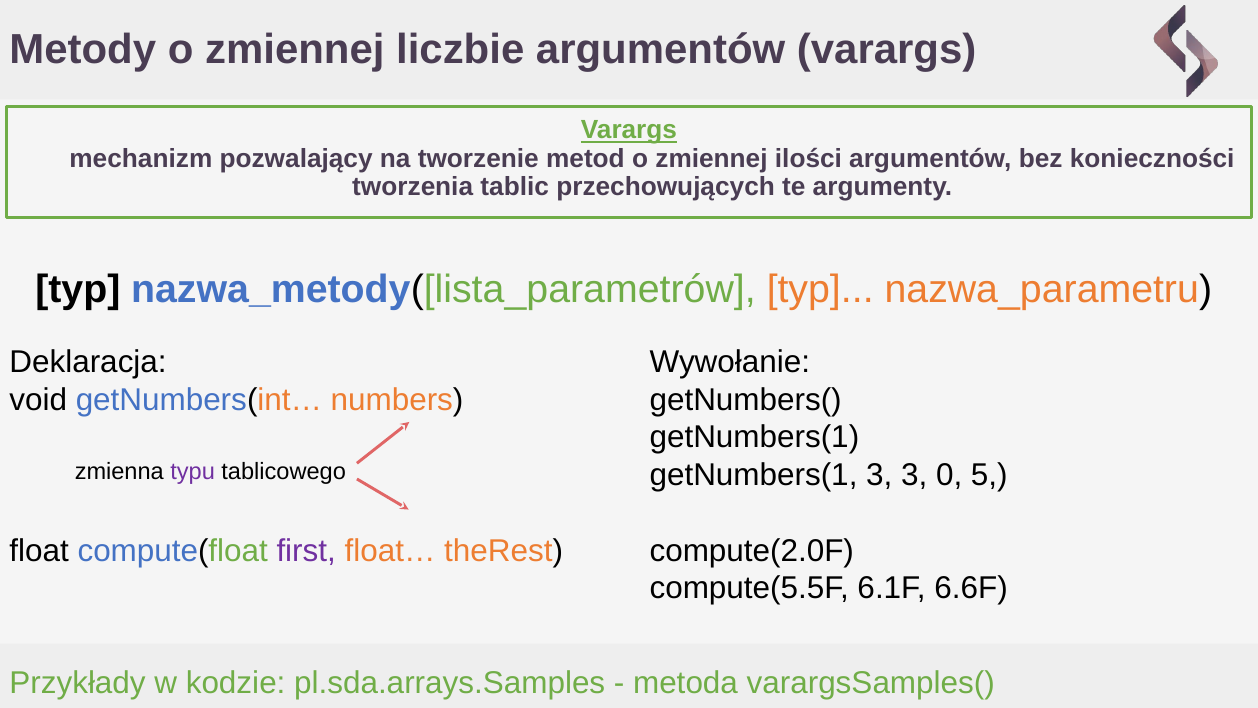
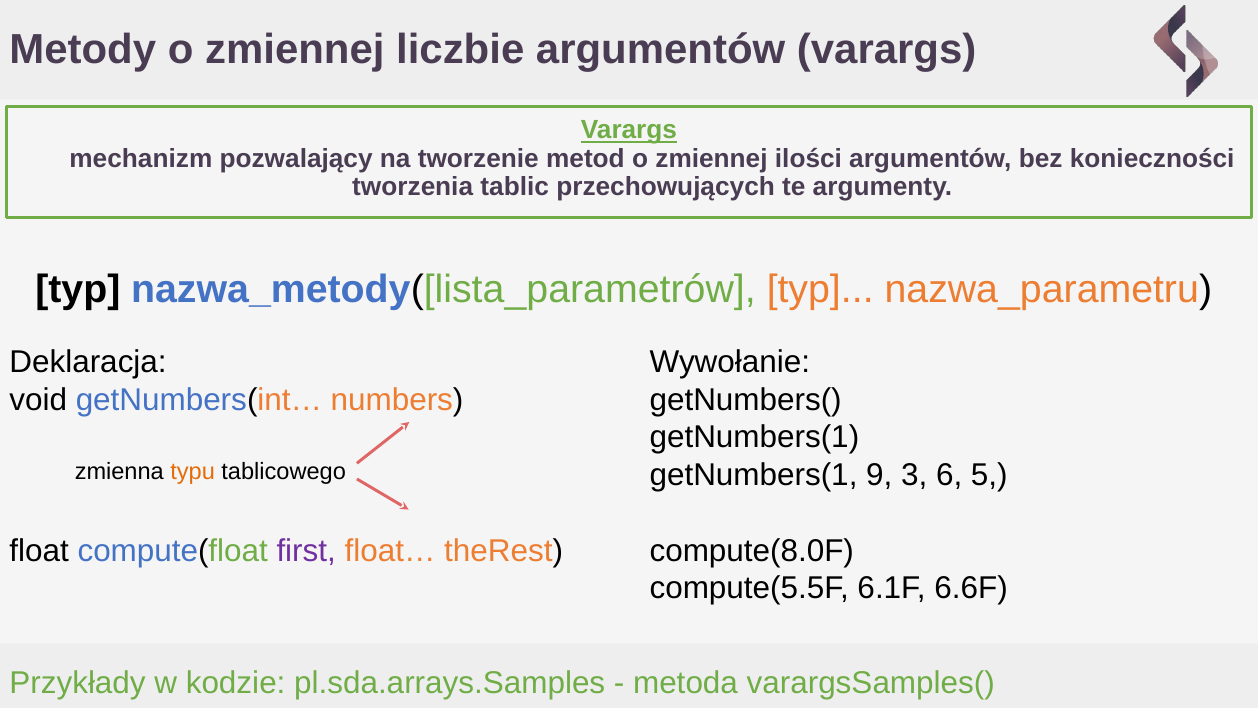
typu colour: purple -> orange
getNumbers(1 3: 3 -> 9
0: 0 -> 6
compute(2.0F: compute(2.0F -> compute(8.0F
